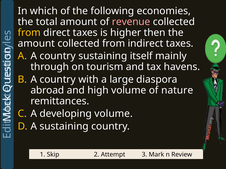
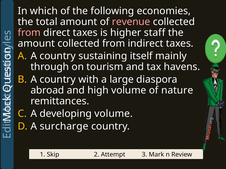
from at (29, 33) colour: yellow -> pink
then: then -> staff
A sustaining: sustaining -> surcharge
